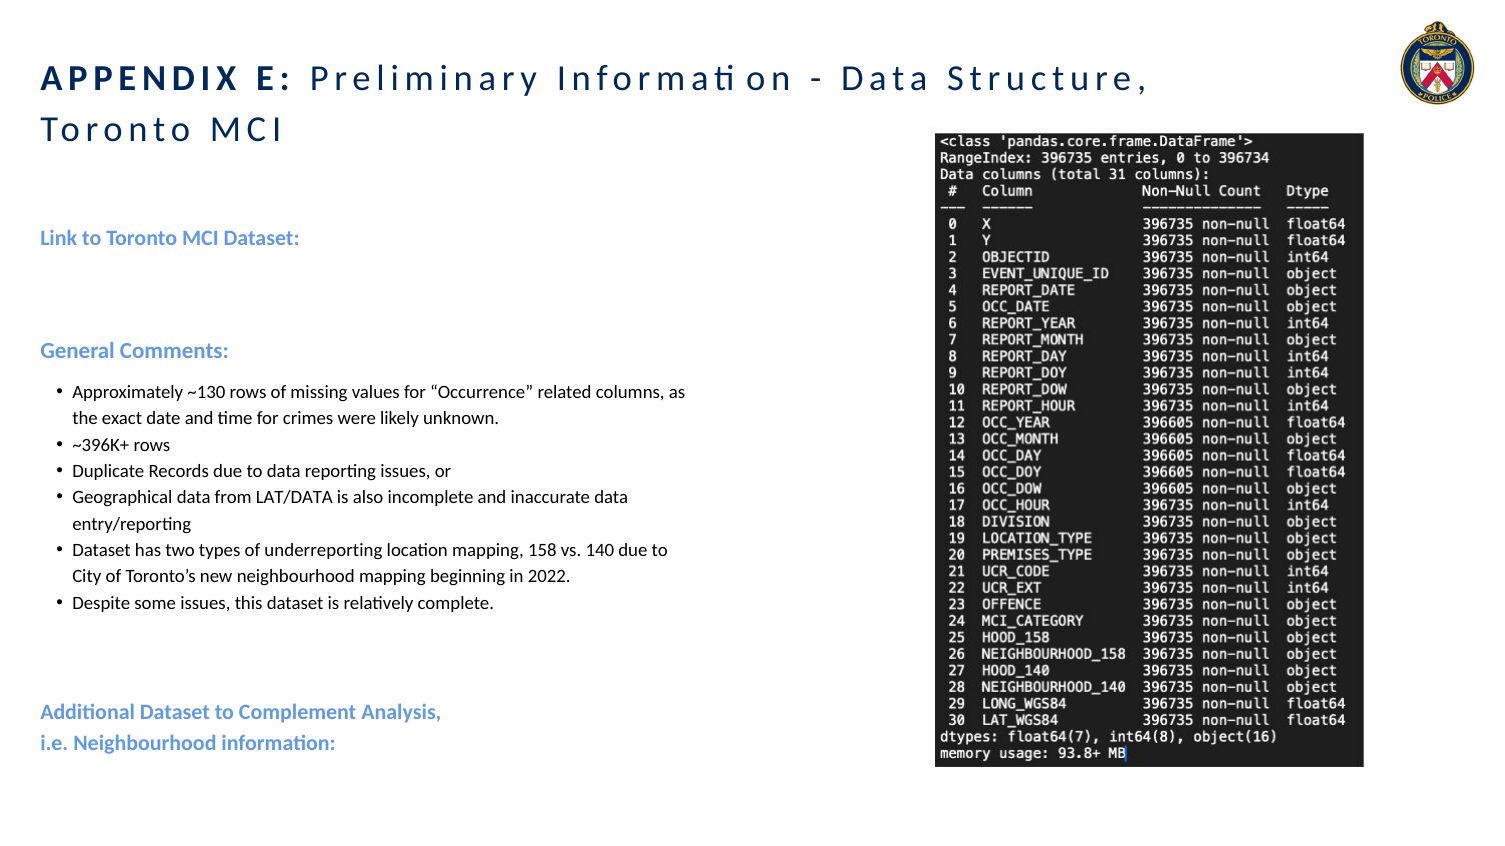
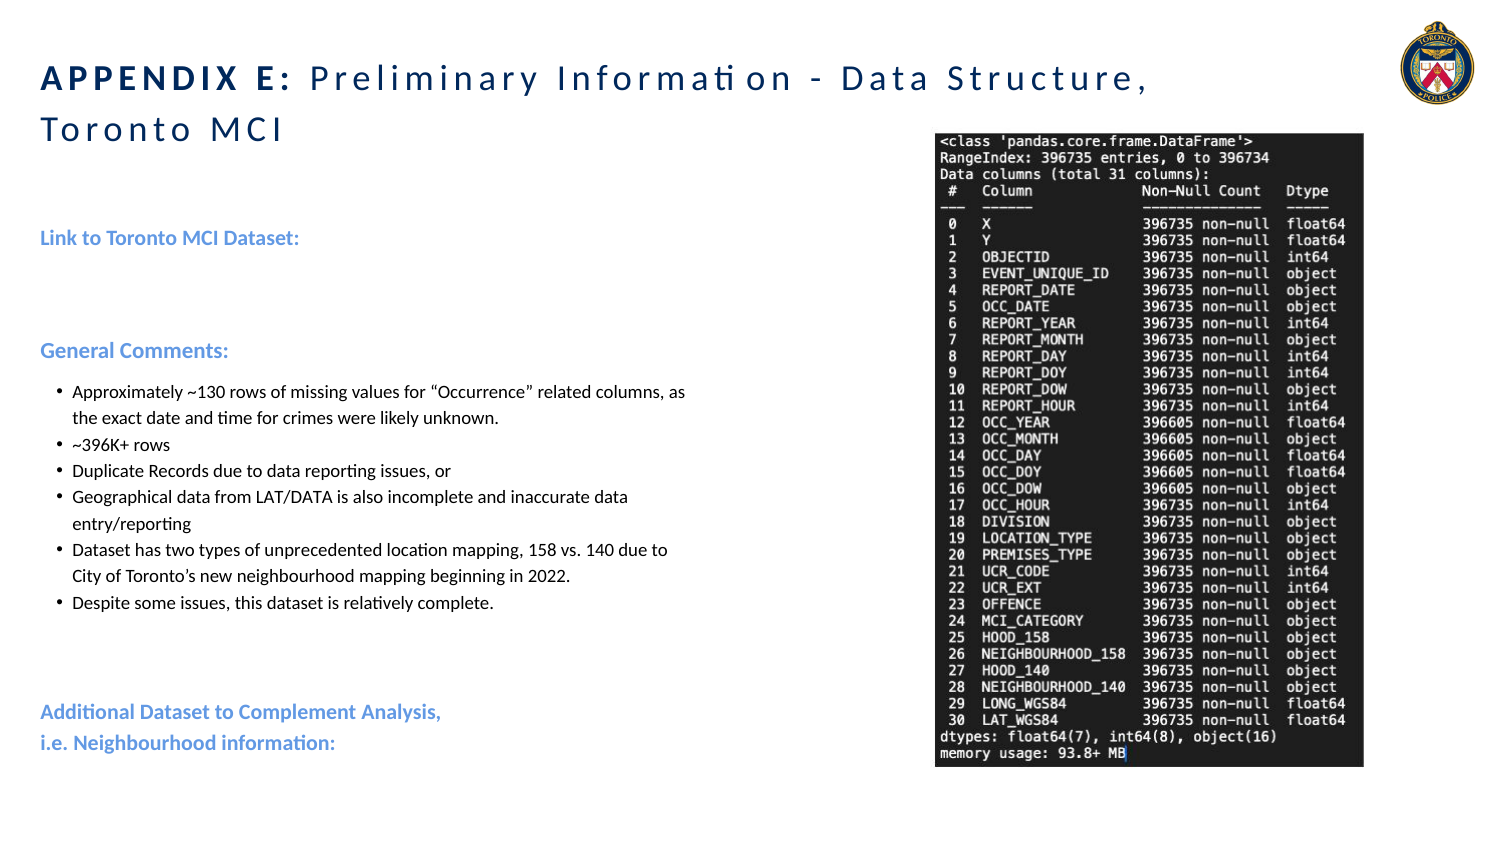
underreporting: underreporting -> unprecedented
